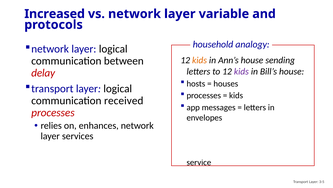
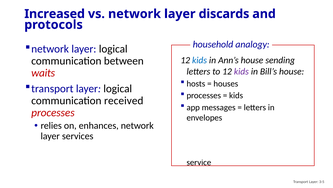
variable: variable -> discards
kids at (200, 60) colour: orange -> blue
delay: delay -> waits
